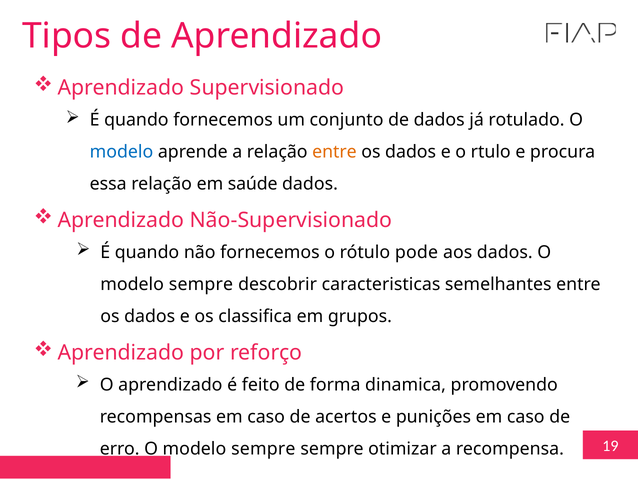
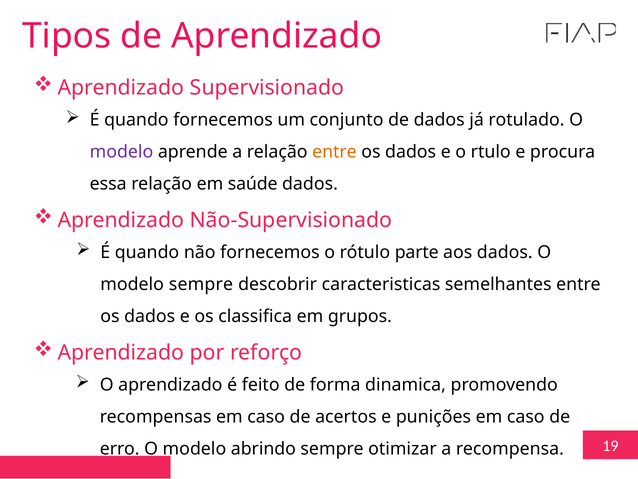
modelo at (122, 152) colour: blue -> purple
pode: pode -> parte
erro O modelo sempre: sempre -> abrindo
